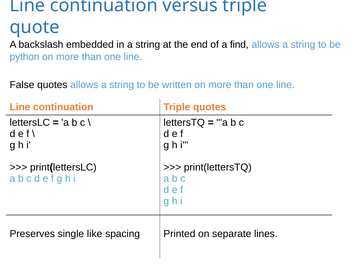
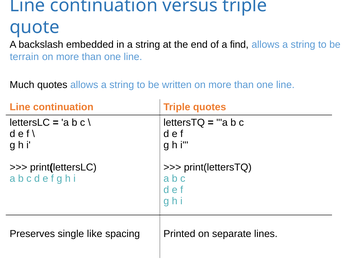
python: python -> terrain
False: False -> Much
